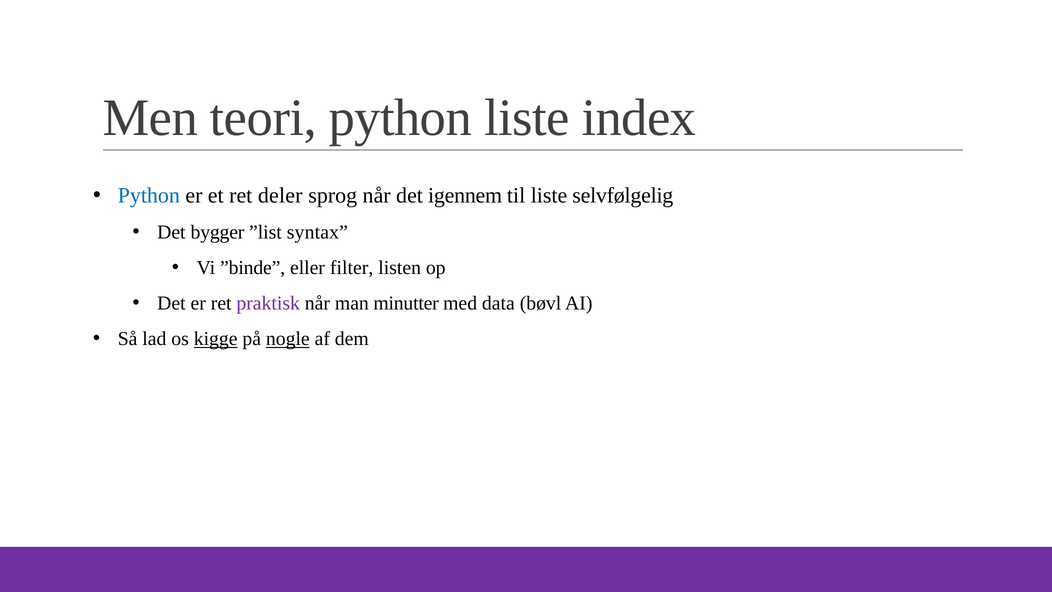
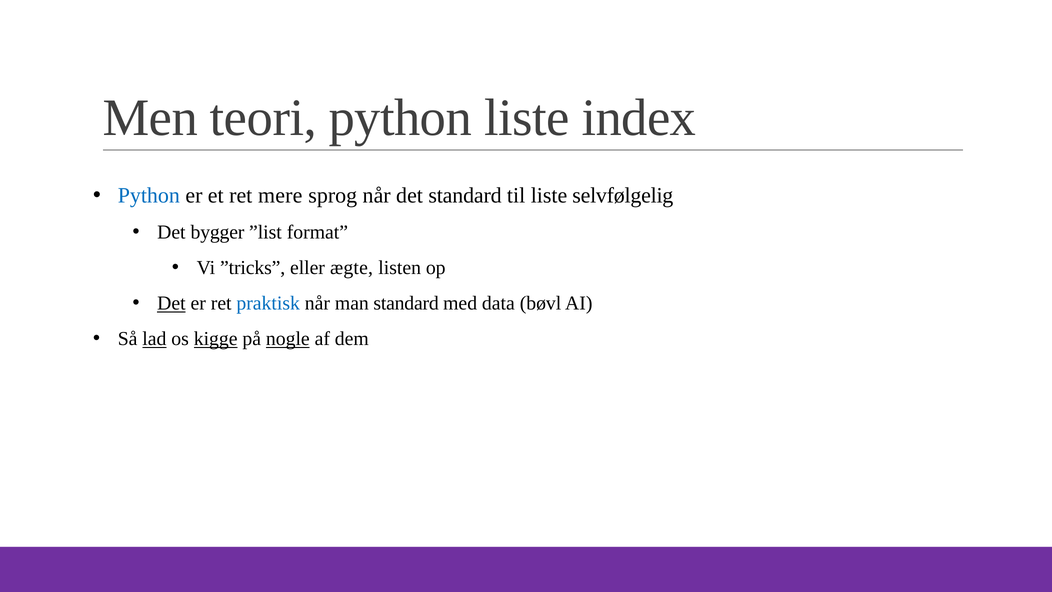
deler: deler -> mere
det igennem: igennem -> standard
syntax: syntax -> format
”binde: ”binde -> ”tricks
filter: filter -> ægte
Det at (171, 303) underline: none -> present
praktisk colour: purple -> blue
man minutter: minutter -> standard
lad underline: none -> present
